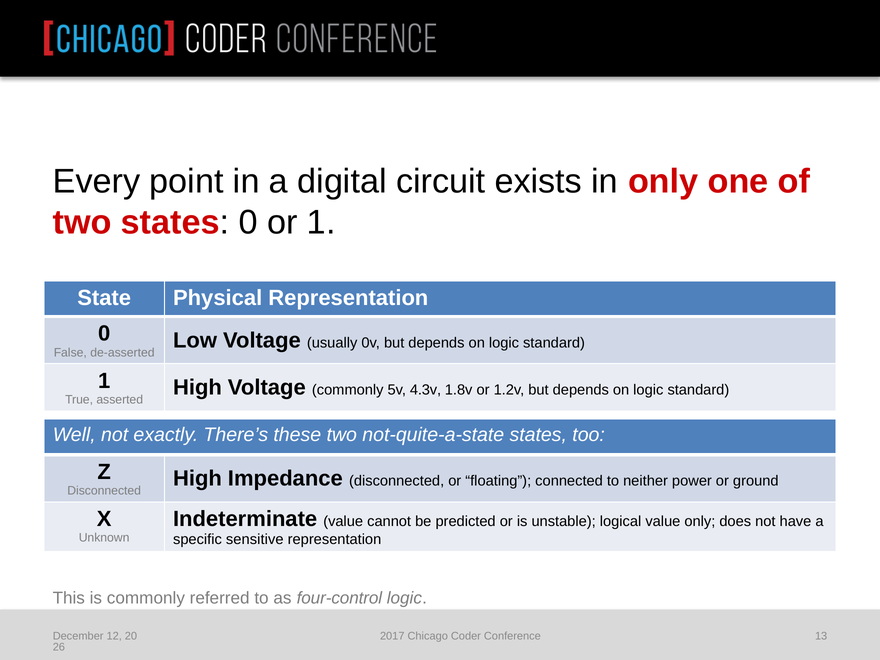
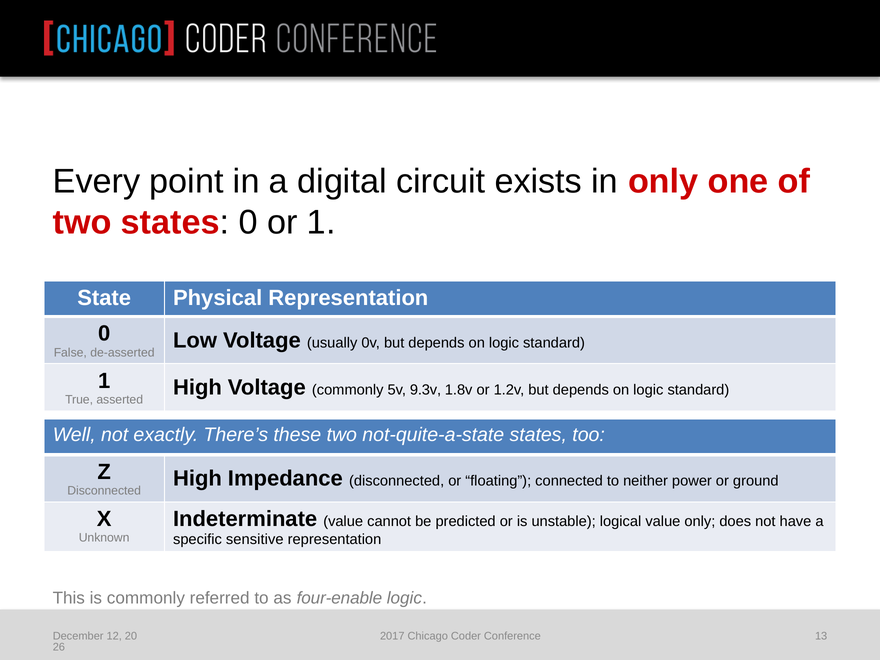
4.3v: 4.3v -> 9.3v
four-control: four-control -> four-enable
